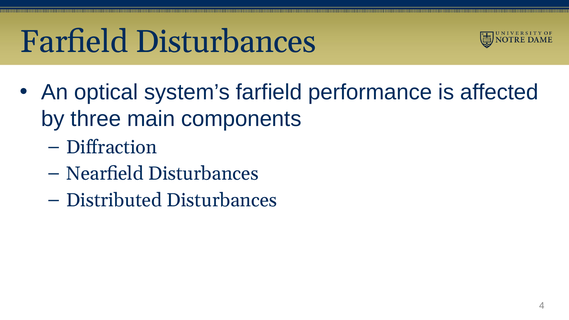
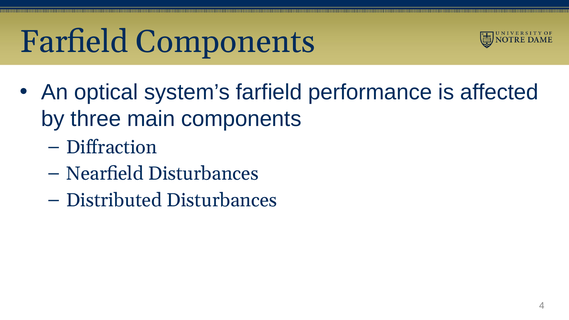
Farfield Disturbances: Disturbances -> Components
